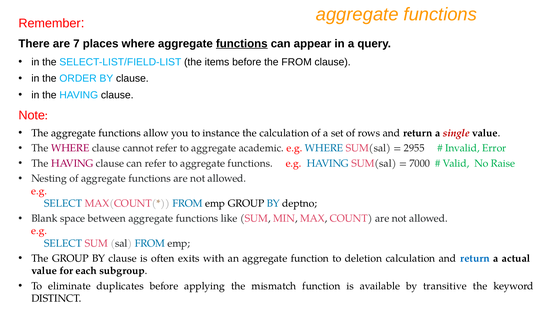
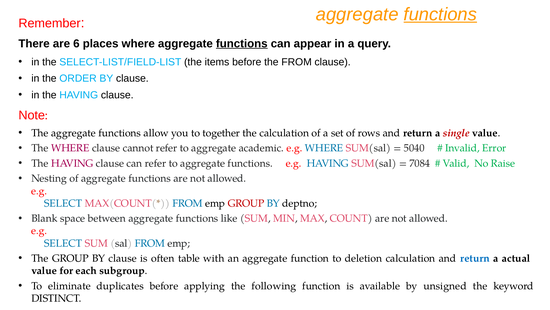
functions at (440, 14) underline: none -> present
7: 7 -> 6
instance: instance -> together
2955: 2955 -> 5040
7000: 7000 -> 7084
GROUP at (246, 203) colour: black -> red
exits: exits -> table
mismatch: mismatch -> following
transitive: transitive -> unsigned
